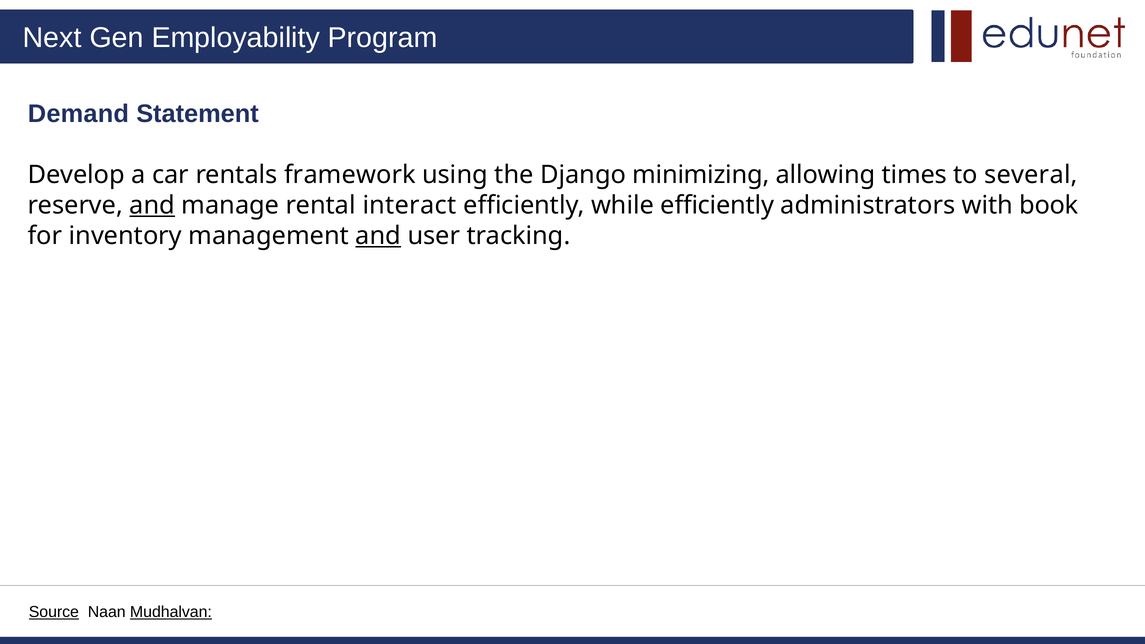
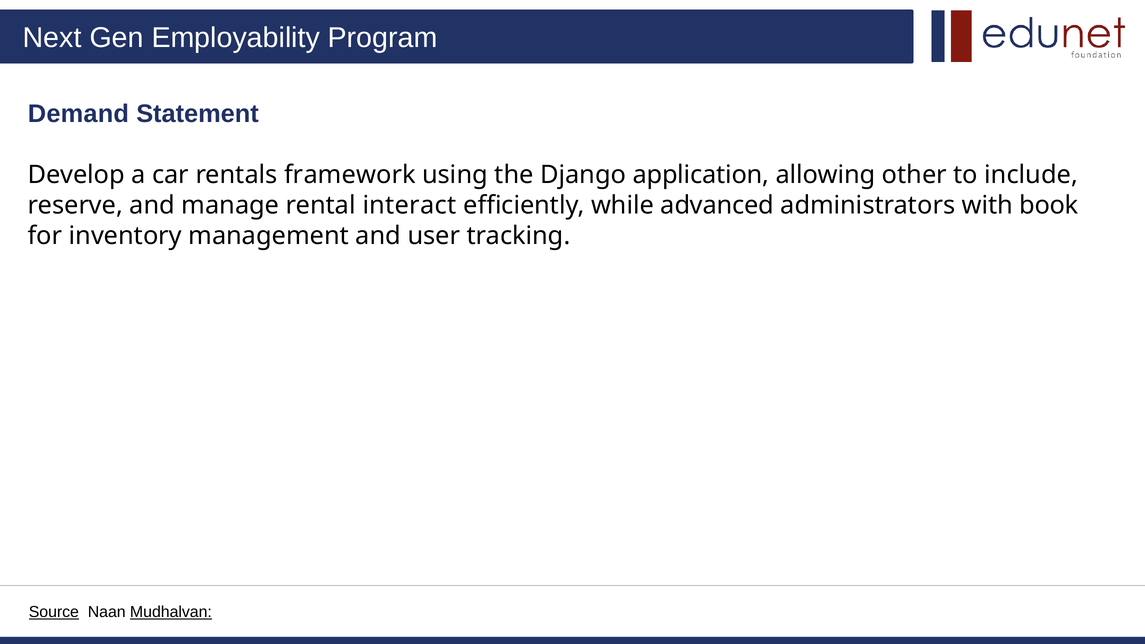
minimizing: minimizing -> application
times: times -> other
several: several -> include
and at (152, 205) underline: present -> none
while efficiently: efficiently -> advanced
and at (378, 236) underline: present -> none
